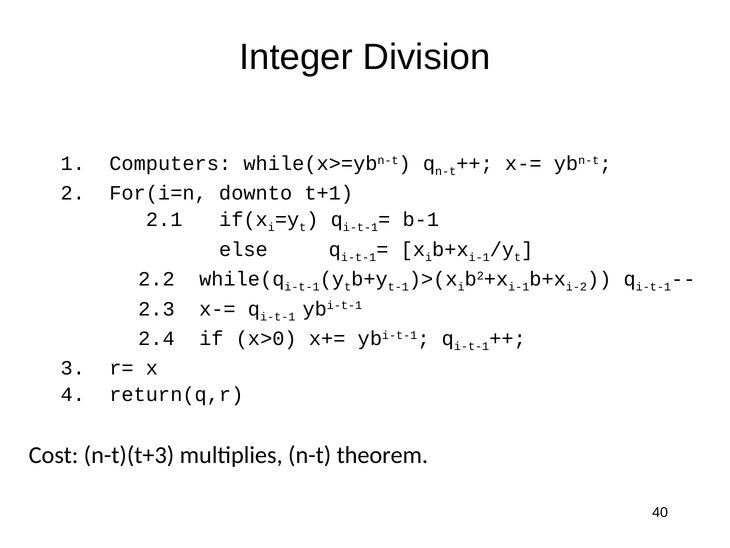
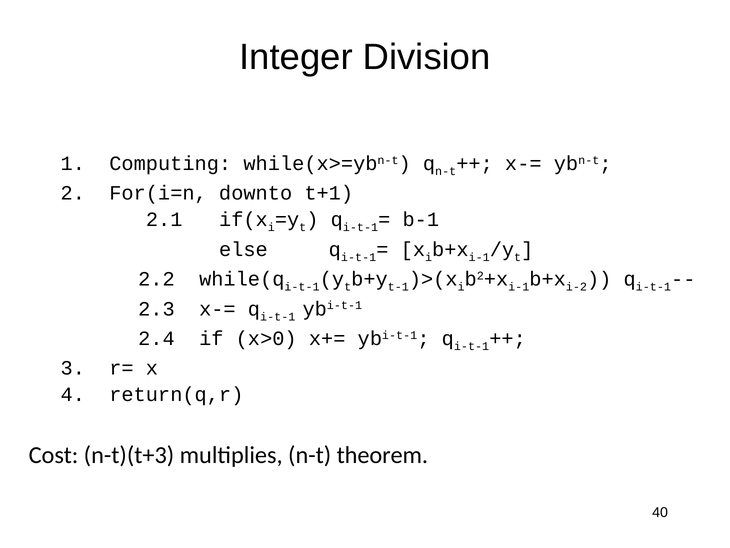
Computers: Computers -> Computing
